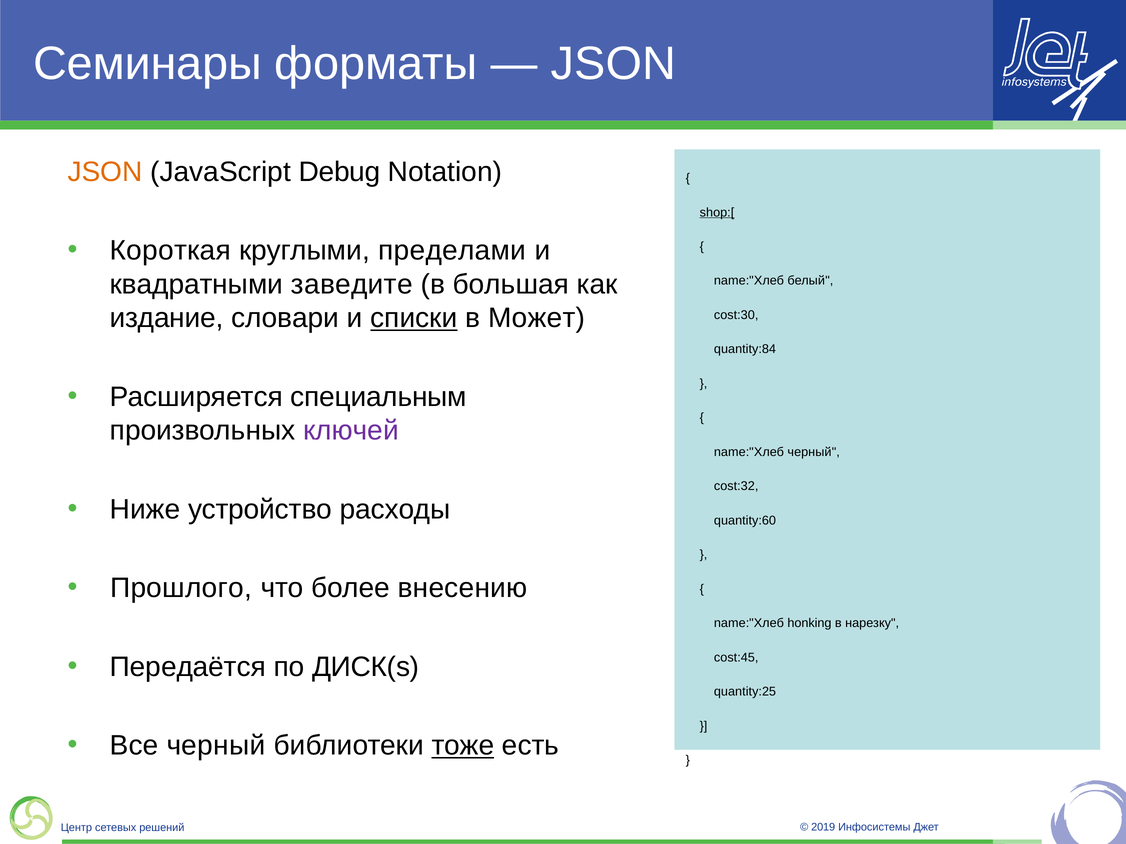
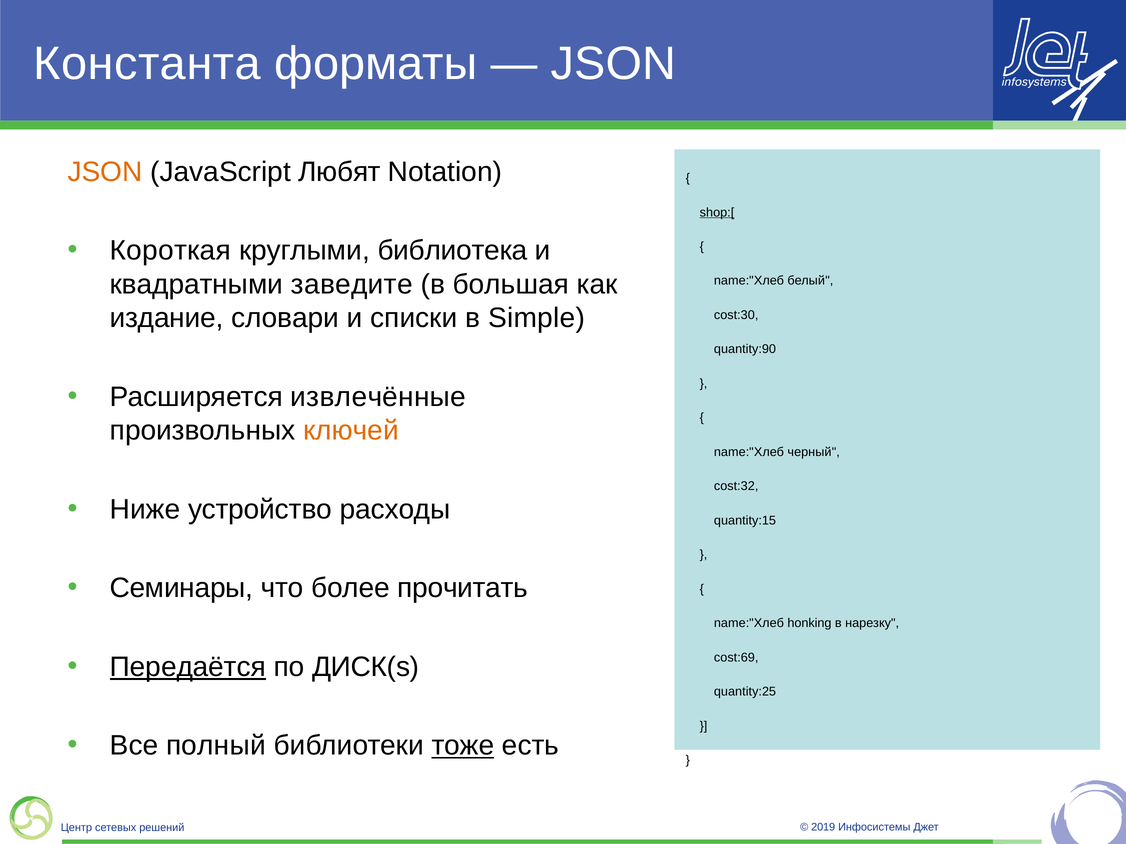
Семинары: Семинары -> Константа
Debug: Debug -> Любят
пределами: пределами -> библиотека
списки underline: present -> none
Может: Может -> Simple
quantity:84: quantity:84 -> quantity:90
специальным: специальным -> извлечённые
ключей colour: purple -> orange
quantity:60: quantity:60 -> quantity:15
Прошлого: Прошлого -> Семинары
внесению: внесению -> прочитать
cost:45: cost:45 -> cost:69
Передаётся underline: none -> present
Все черный: черный -> полный
